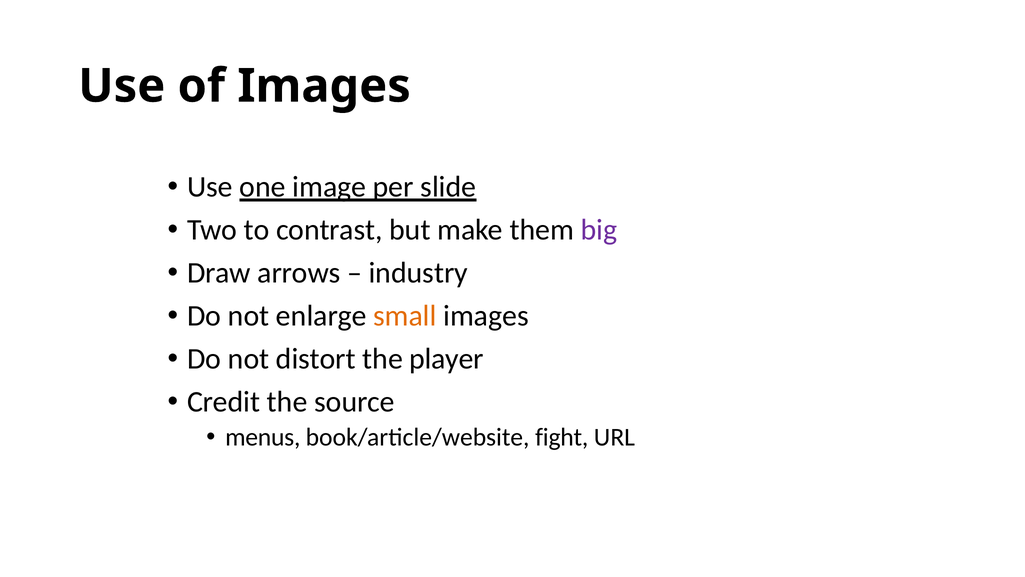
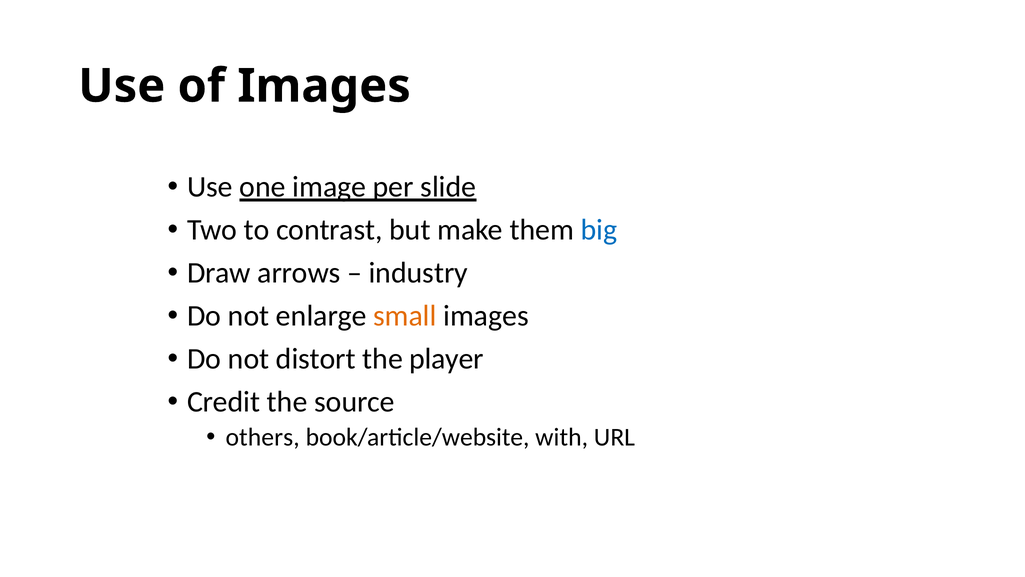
big colour: purple -> blue
menus: menus -> others
fight: fight -> with
